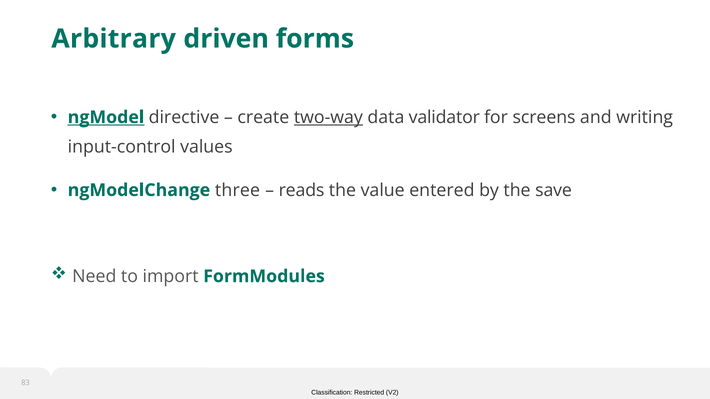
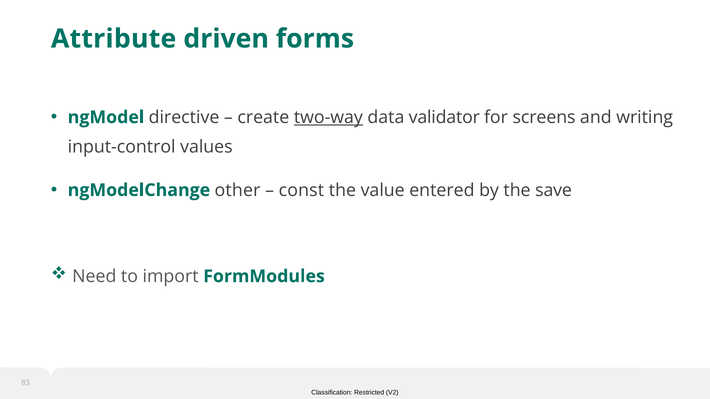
Arbitrary: Arbitrary -> Attribute
ngModel underline: present -> none
three: three -> other
reads: reads -> const
